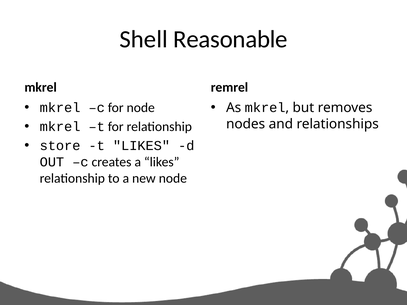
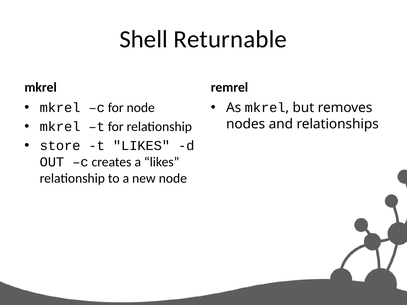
Reasonable: Reasonable -> Returnable
